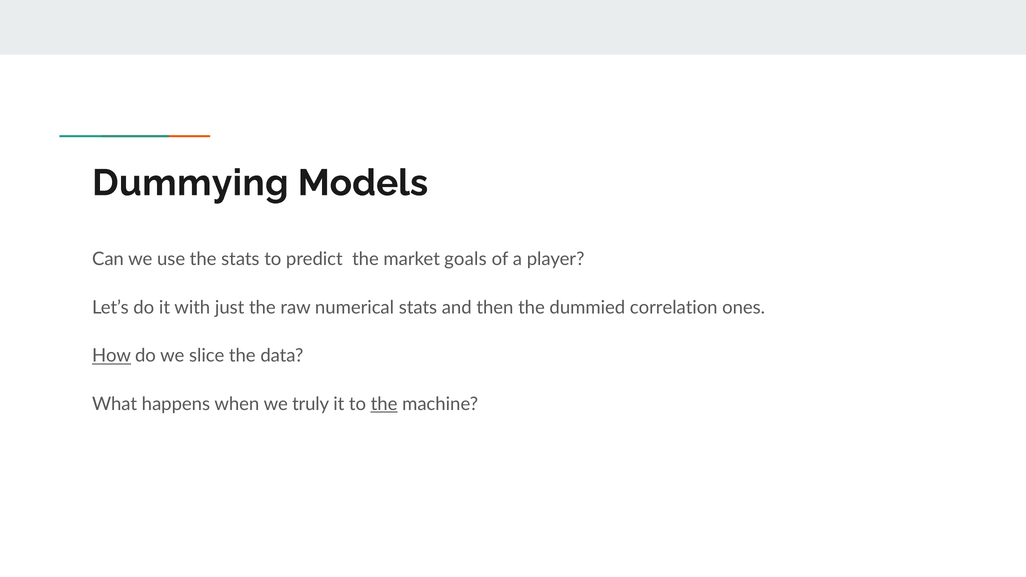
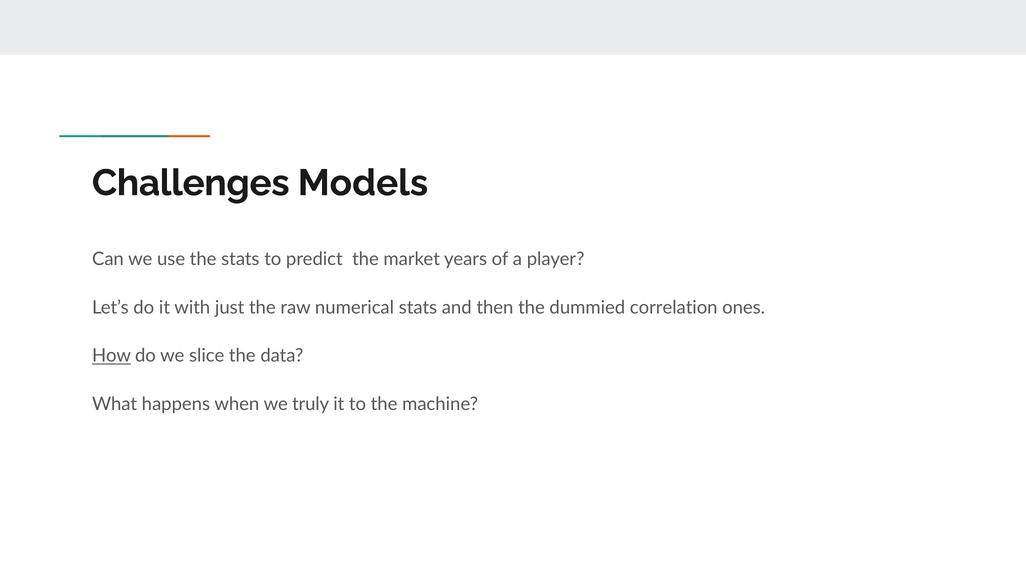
Dummying: Dummying -> Challenges
goals: goals -> years
the at (384, 404) underline: present -> none
